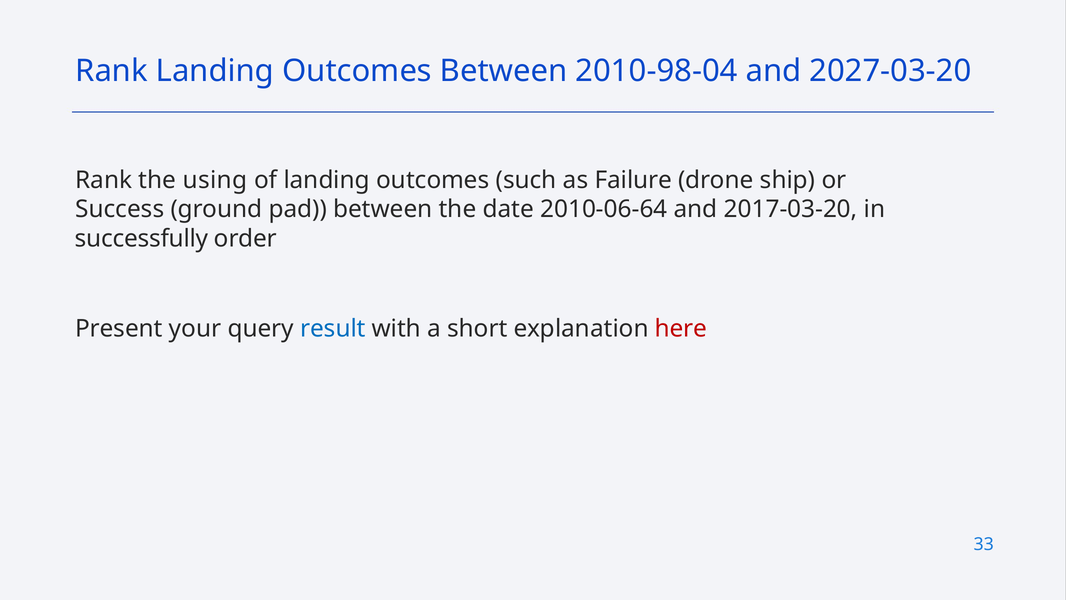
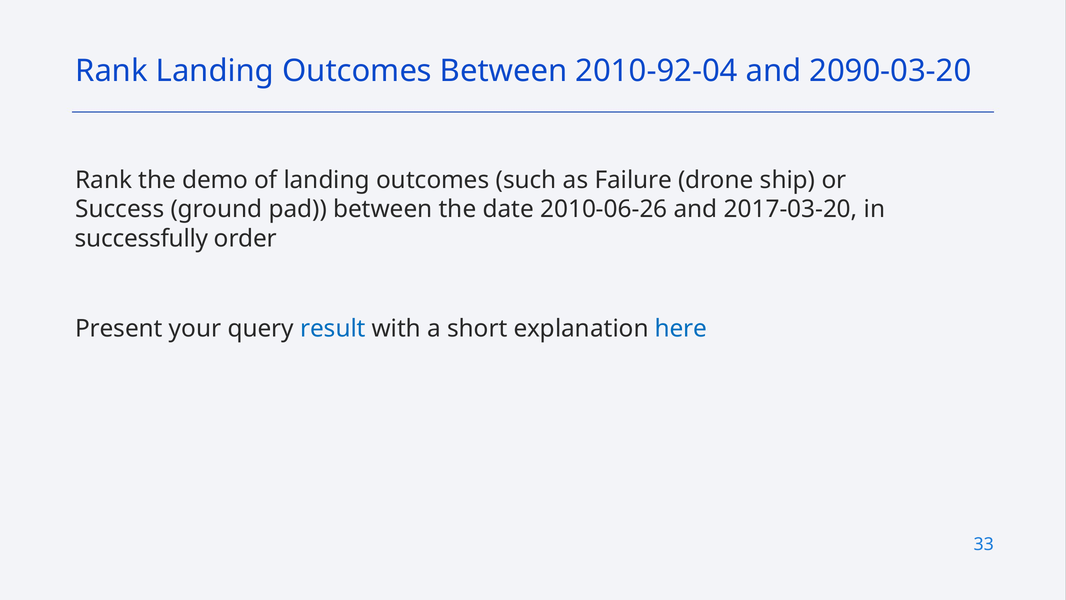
2010-98-04: 2010-98-04 -> 2010-92-04
2027-03-20: 2027-03-20 -> 2090-03-20
using: using -> demo
2010-06-64: 2010-06-64 -> 2010-06-26
here colour: red -> blue
